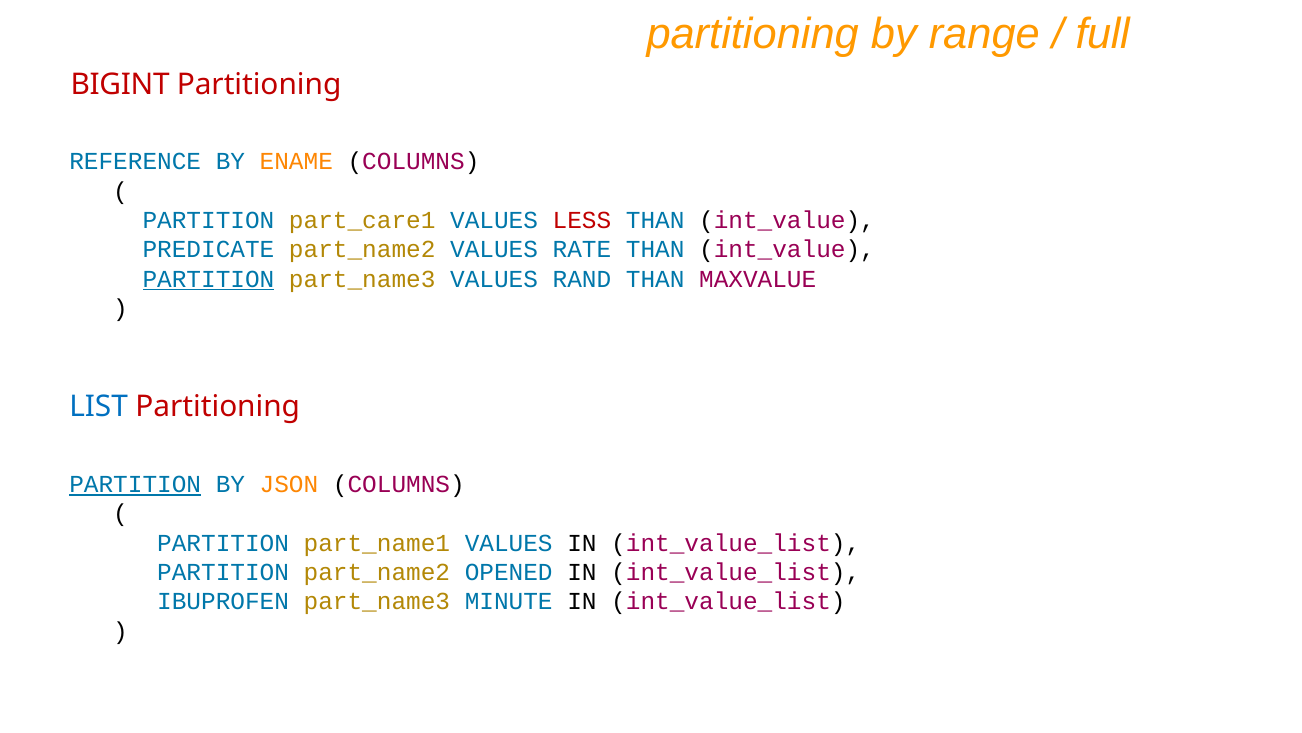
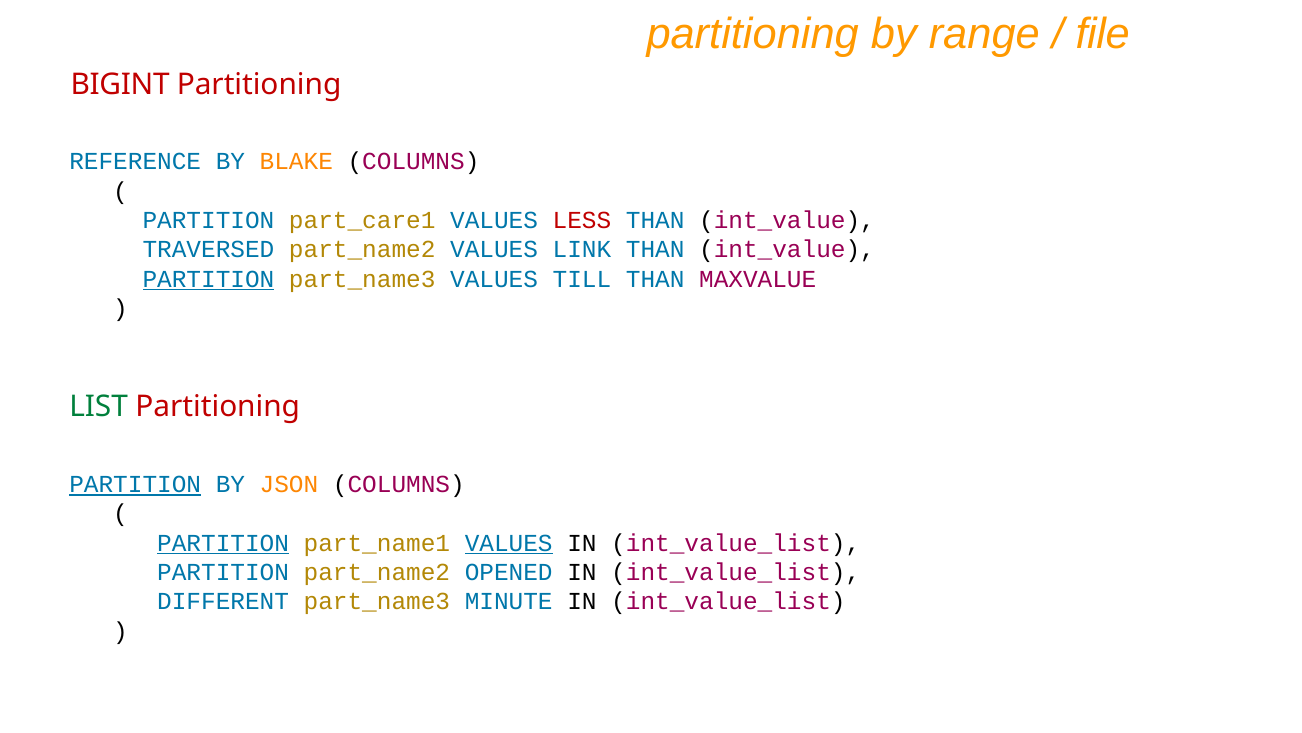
full: full -> file
ENAME: ENAME -> BLAKE
PREDICATE: PREDICATE -> TRAVERSED
RATE: RATE -> LINK
RAND: RAND -> TILL
LIST colour: blue -> green
PARTITION at (223, 543) underline: none -> present
VALUES at (509, 543) underline: none -> present
IBUPROFEN: IBUPROFEN -> DIFFERENT
